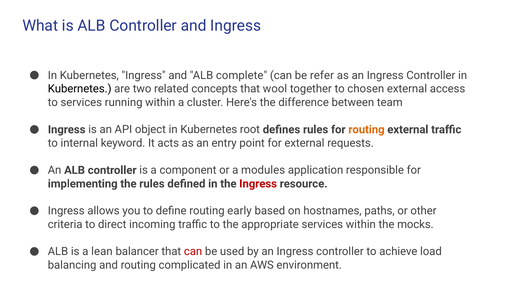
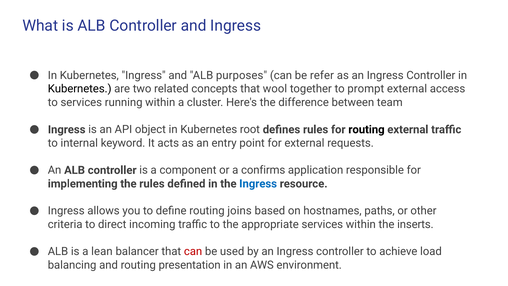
complete: complete -> purposes
chosen: chosen -> prompt
routing at (366, 129) colour: orange -> black
modules: modules -> confirms
Ingress at (258, 184) colour: red -> blue
early: early -> joins
mocks: mocks -> inserts
complicated: complicated -> presentation
